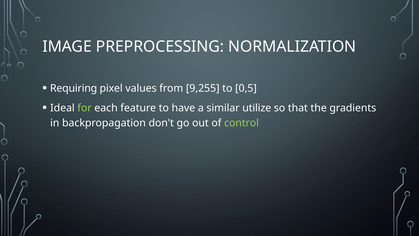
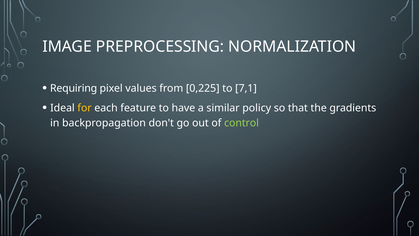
9,255: 9,255 -> 0,225
0,5: 0,5 -> 7,1
for colour: light green -> yellow
utilize: utilize -> policy
